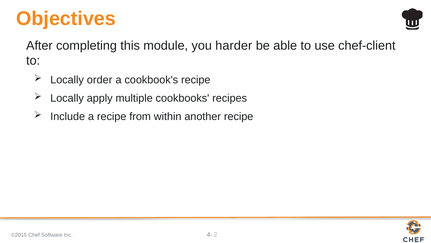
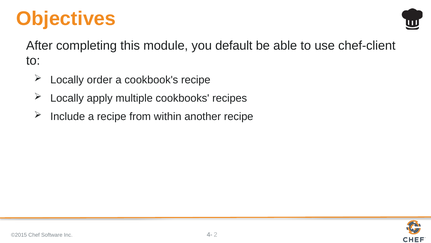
harder: harder -> default
